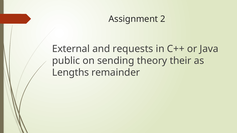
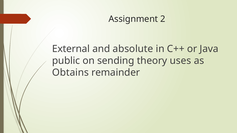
requests: requests -> absolute
their: their -> uses
Lengths: Lengths -> Obtains
